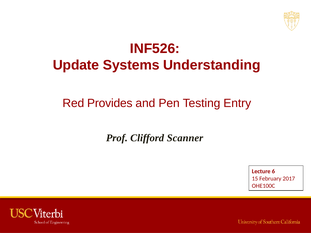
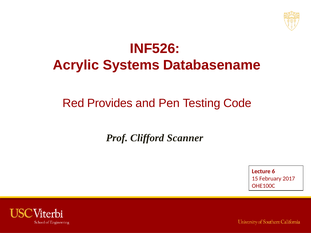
Update: Update -> Acrylic
Understanding: Understanding -> Databasename
Entry: Entry -> Code
